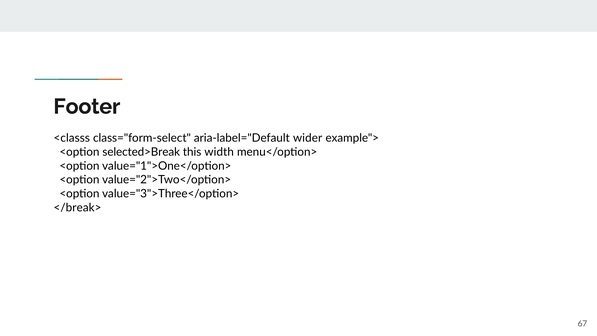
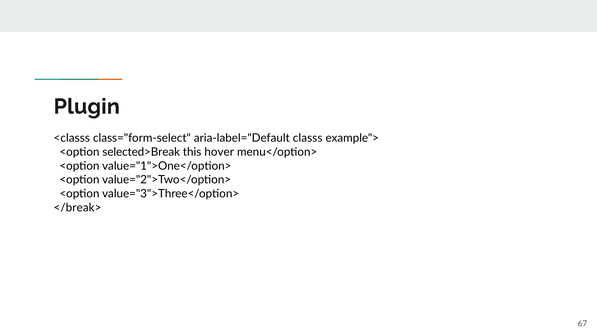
Footer: Footer -> Plugin
wider: wider -> classs
width: width -> hover
